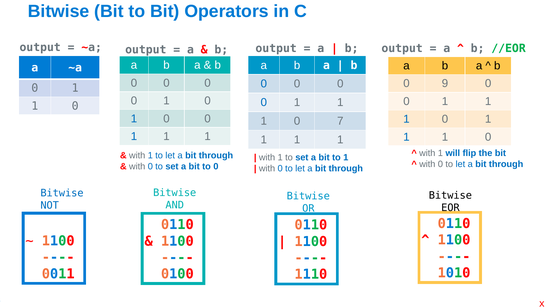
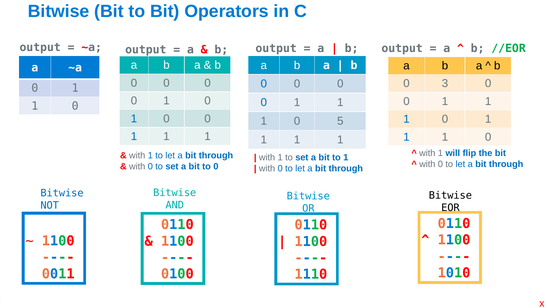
9: 9 -> 3
7: 7 -> 5
